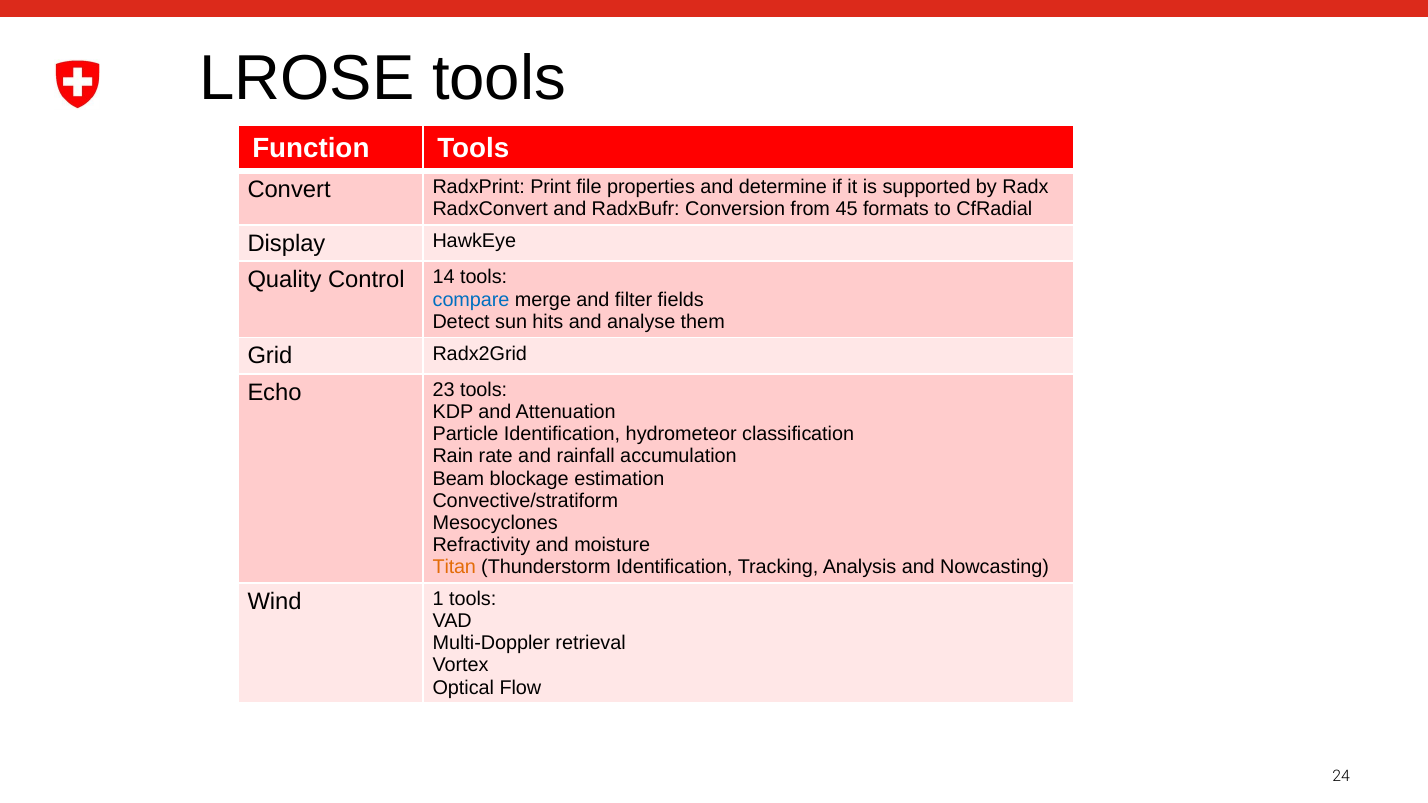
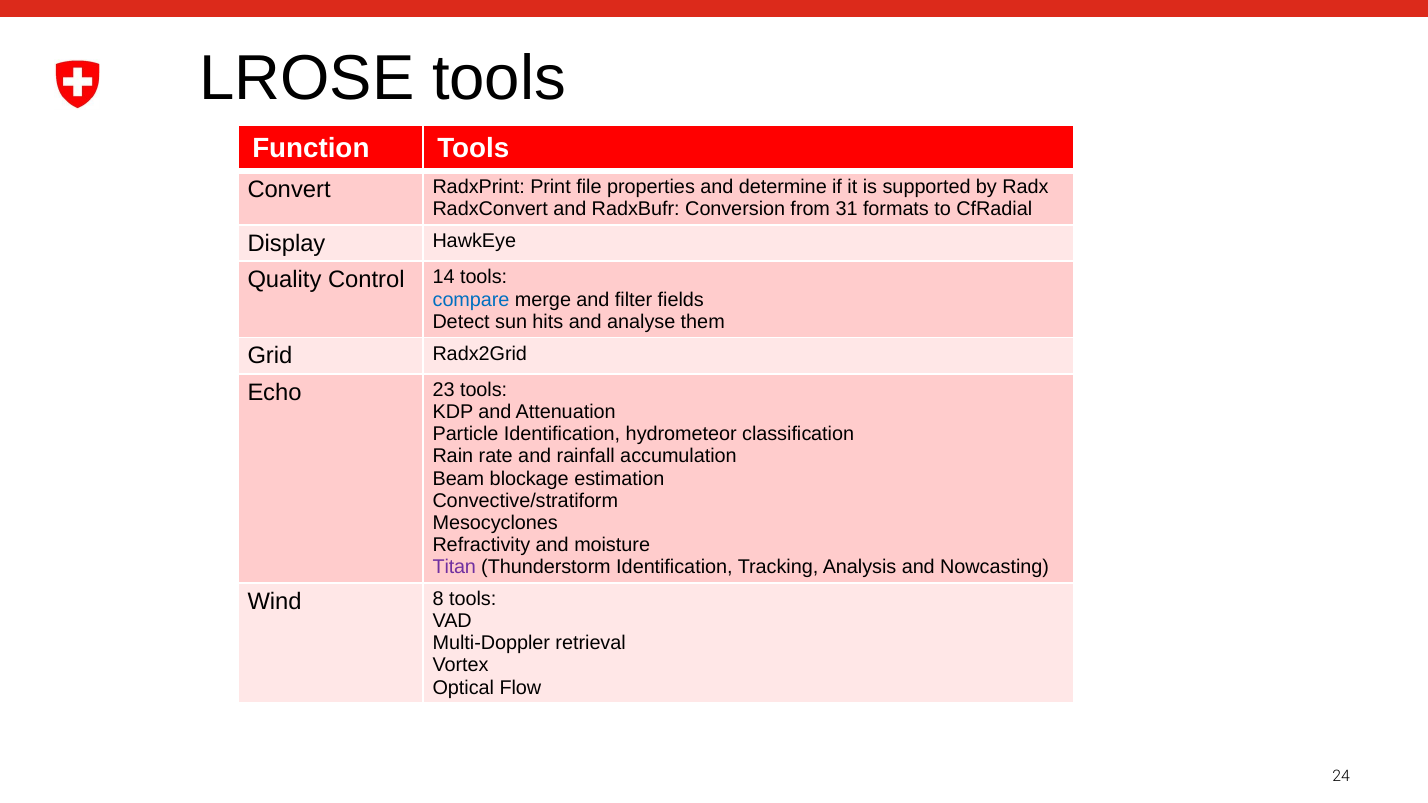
45: 45 -> 31
Titan colour: orange -> purple
1: 1 -> 8
